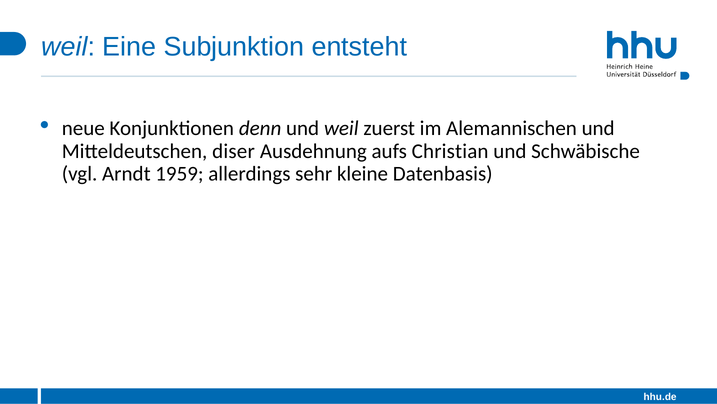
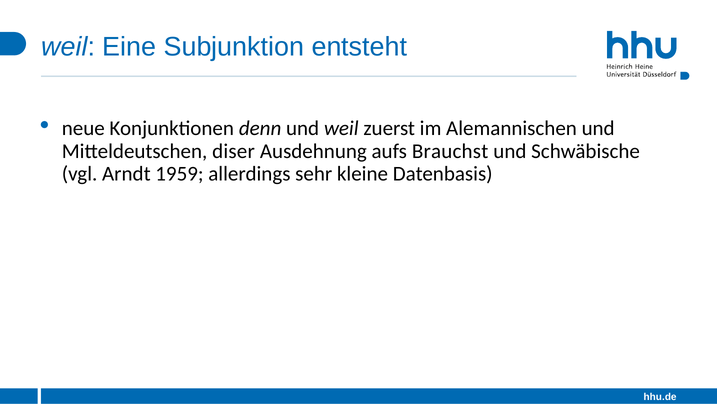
Christian: Christian -> Brauchst
